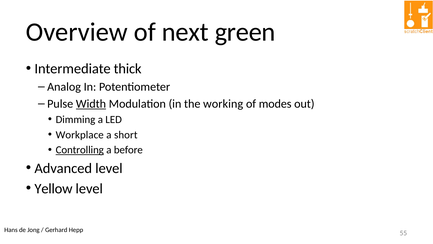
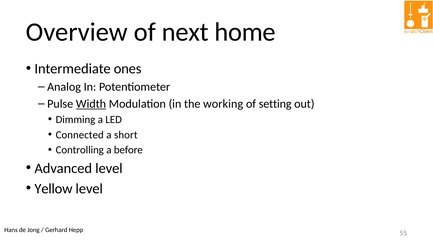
green: green -> home
thick: thick -> ones
modes: modes -> setting
Workplace: Workplace -> Connected
Controlling underline: present -> none
